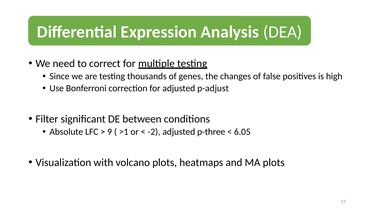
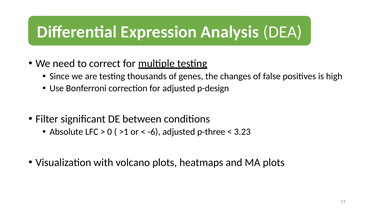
p-adjust: p-adjust -> p-design
9: 9 -> 0
-2: -2 -> -6
6.05: 6.05 -> 3.23
